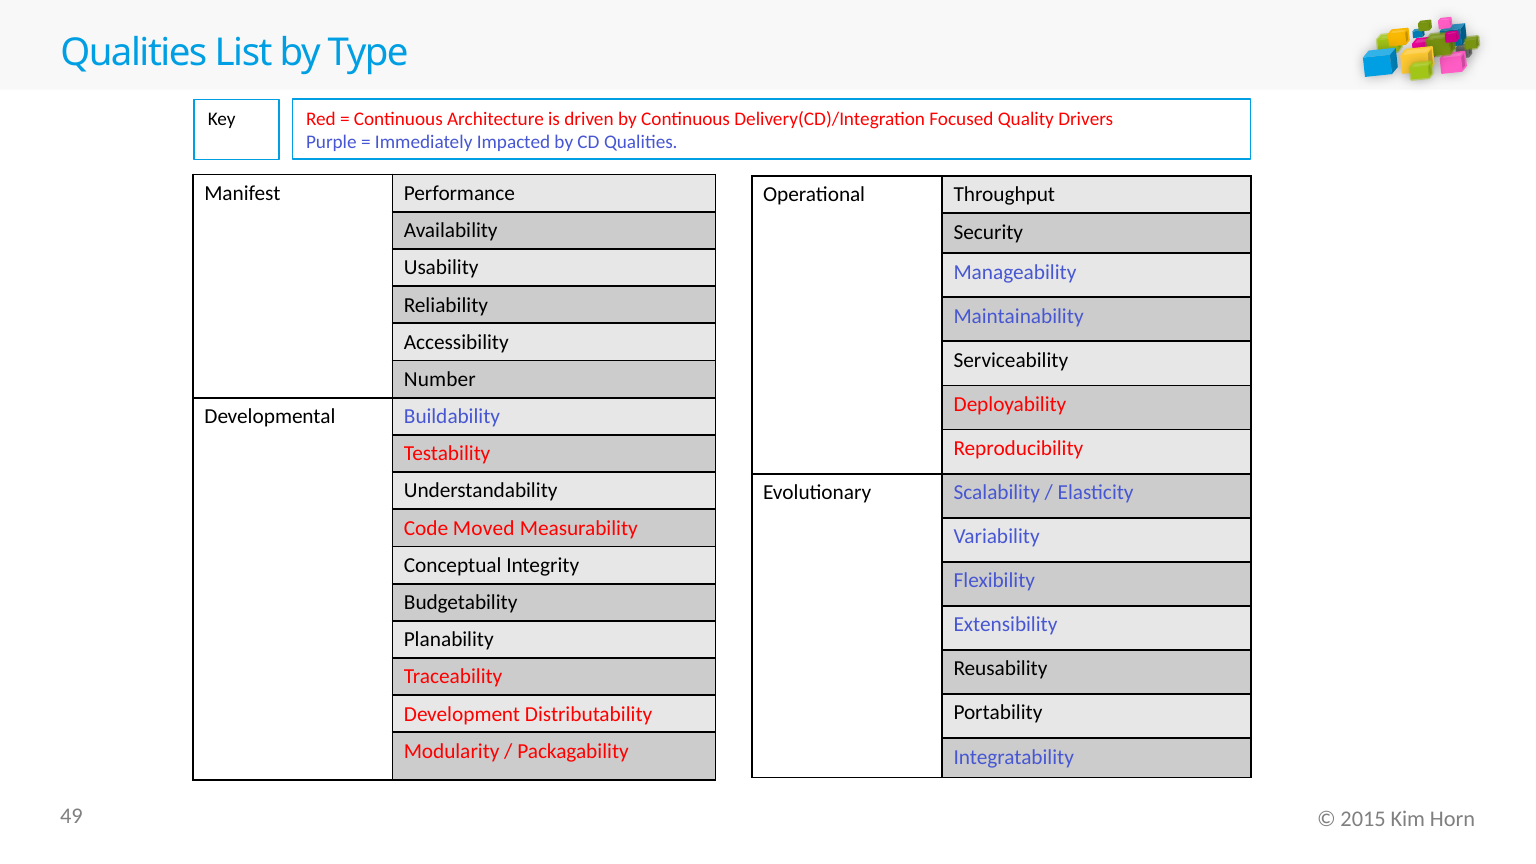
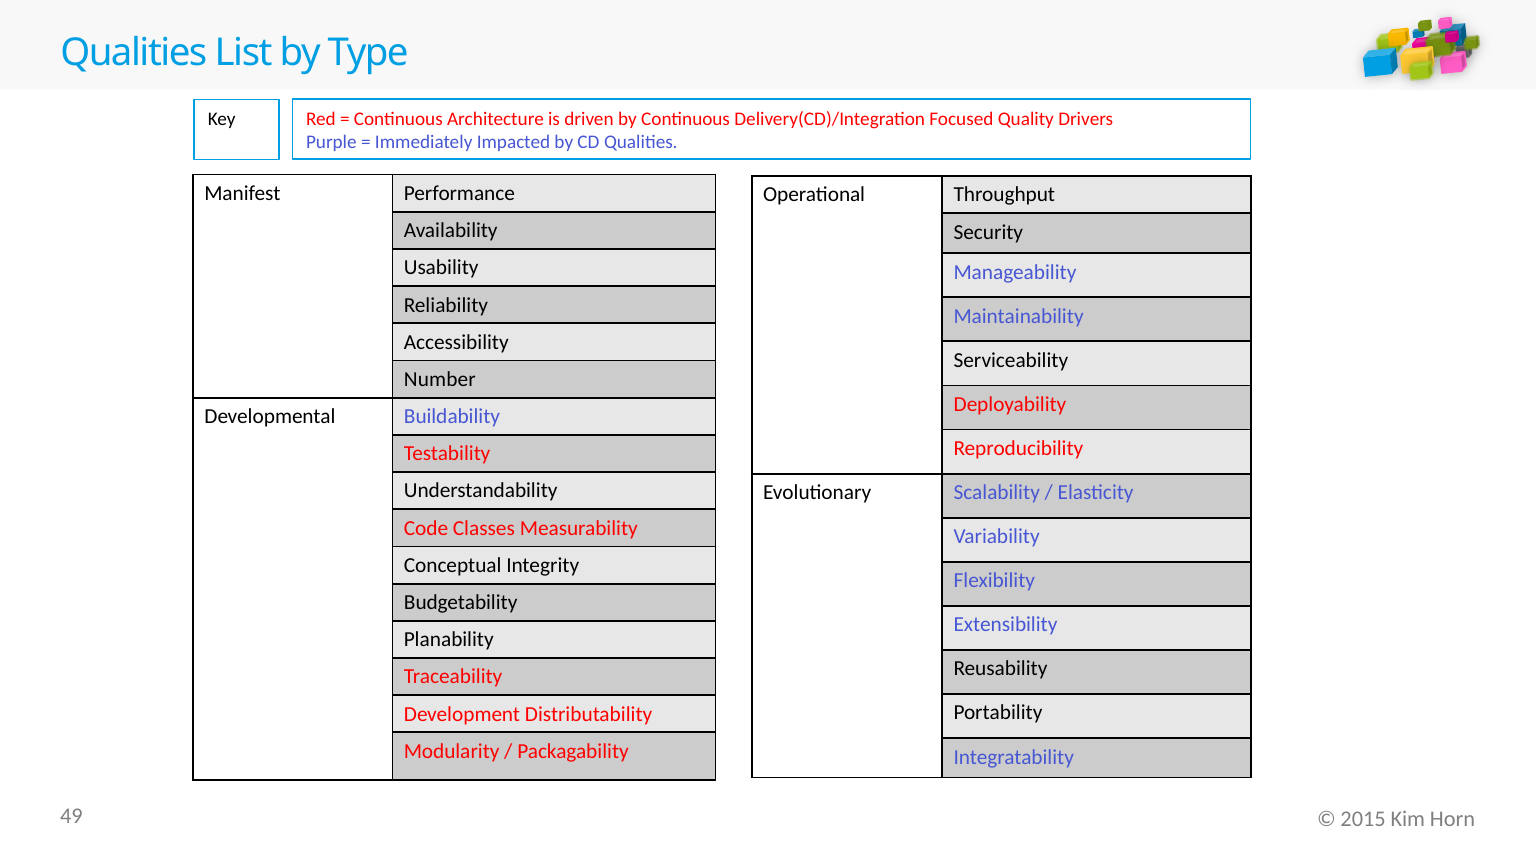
Moved: Moved -> Classes
